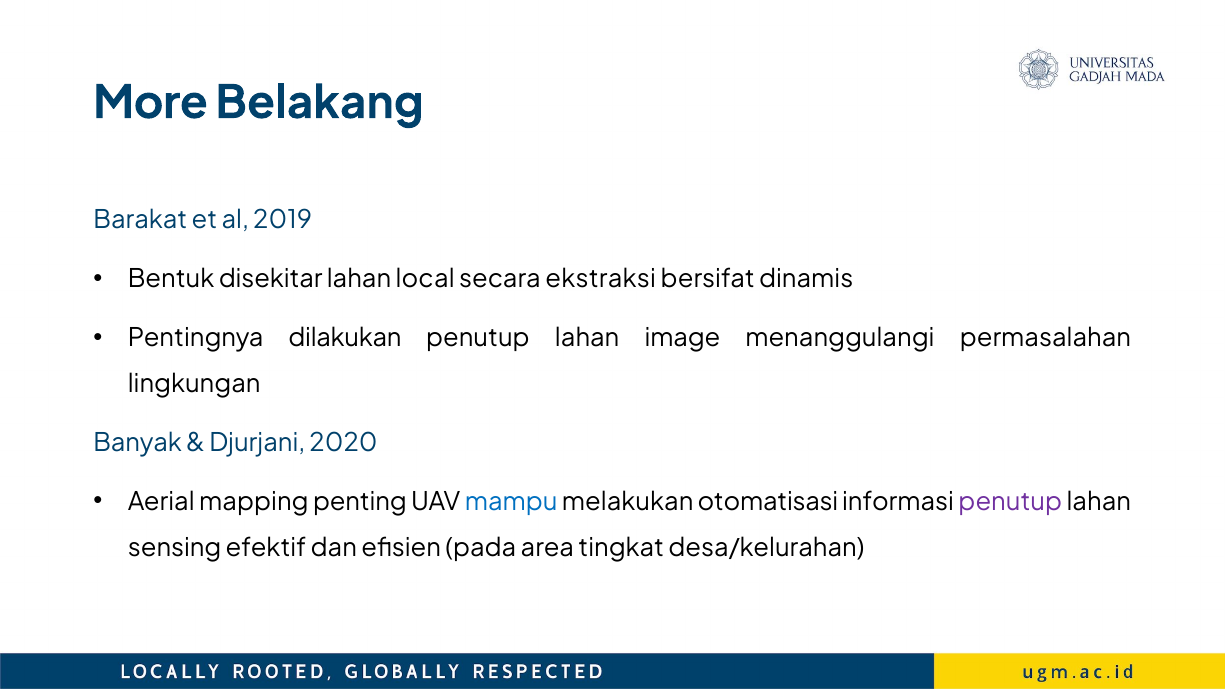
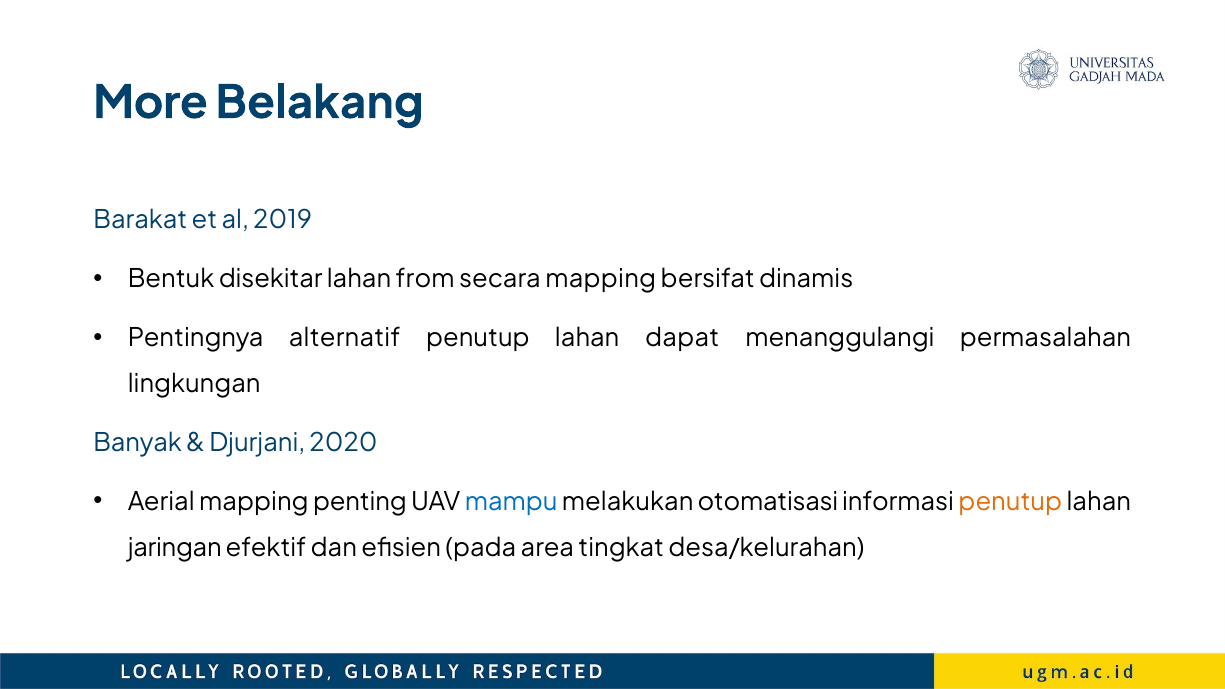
local: local -> from
secara ekstraksi: ekstraksi -> mapping
dilakukan: dilakukan -> alternatif
image: image -> dapat
penutup at (1010, 502) colour: purple -> orange
sensing: sensing -> jaringan
